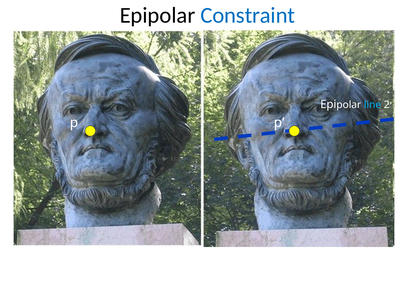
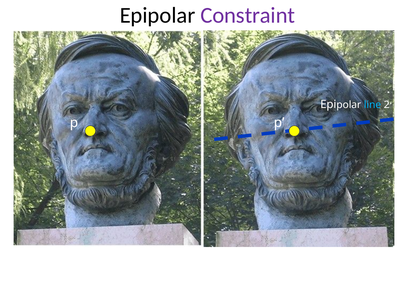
Constraint colour: blue -> purple
